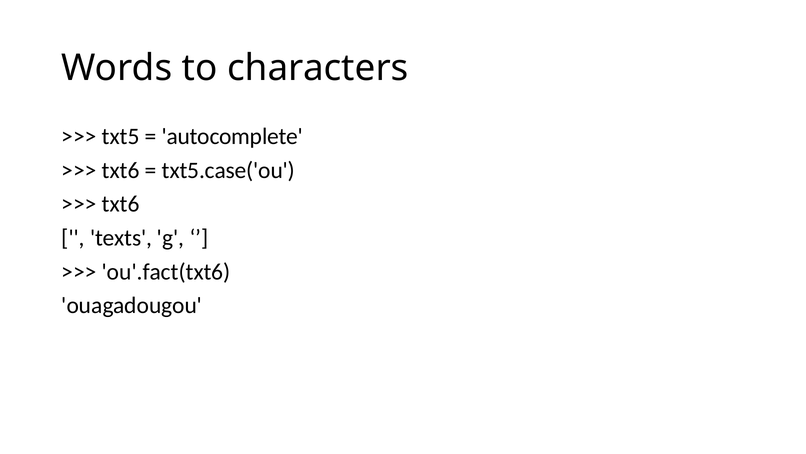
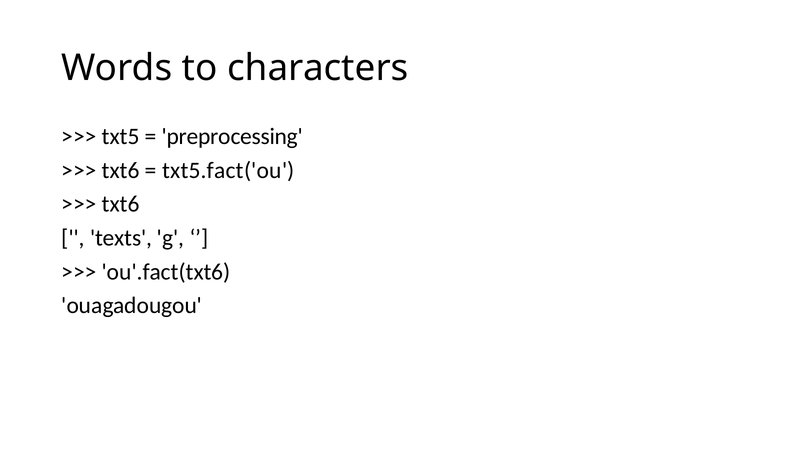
autocomplete: autocomplete -> preprocessing
txt5.case('ou: txt5.case('ou -> txt5.fact('ou
